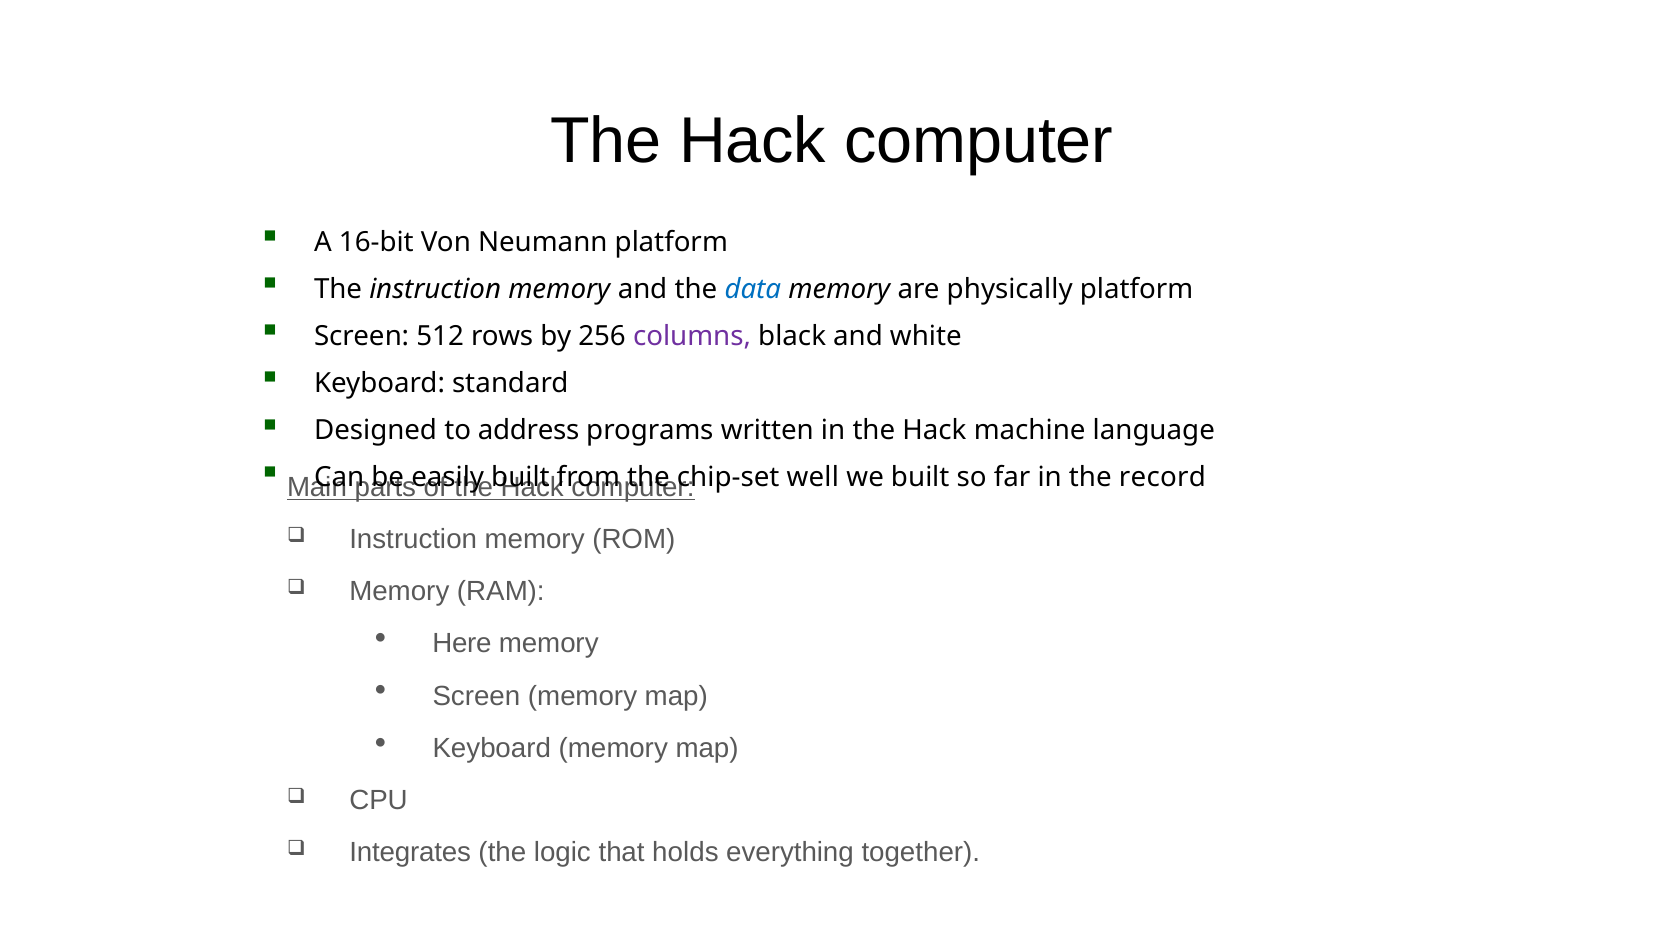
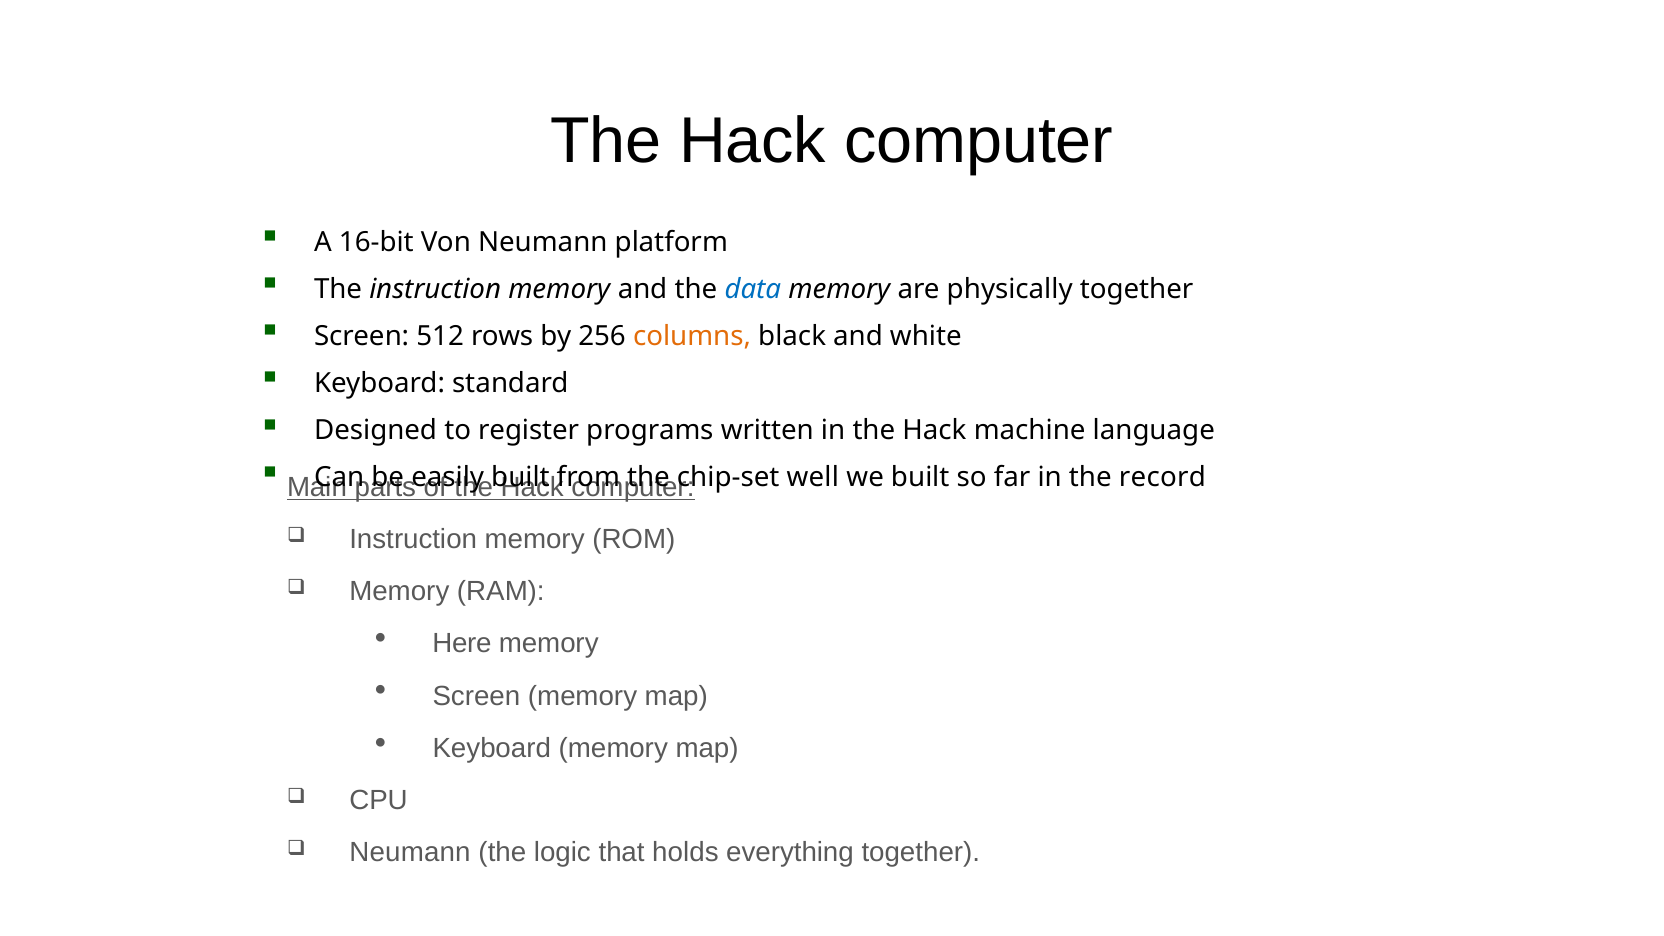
physically platform: platform -> together
columns colour: purple -> orange
address: address -> register
Integrates at (410, 852): Integrates -> Neumann
